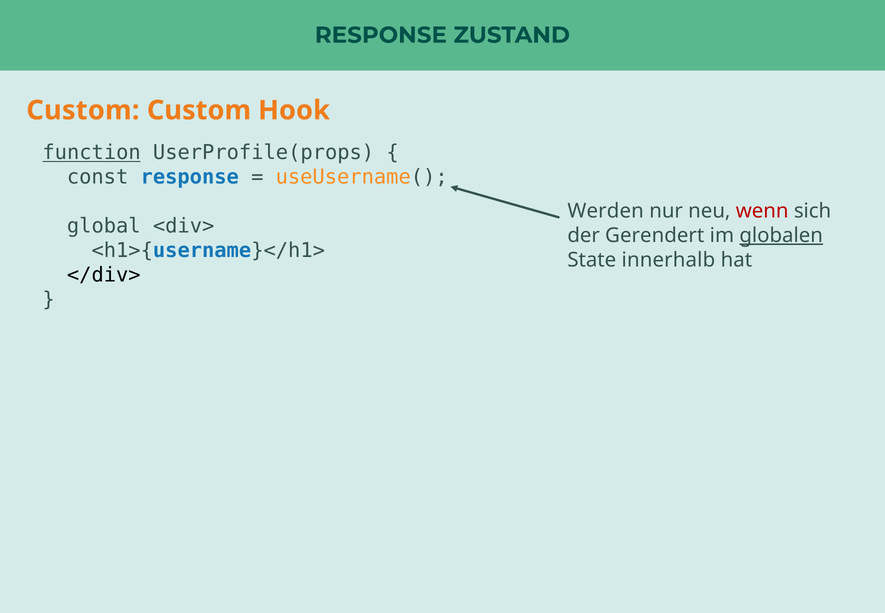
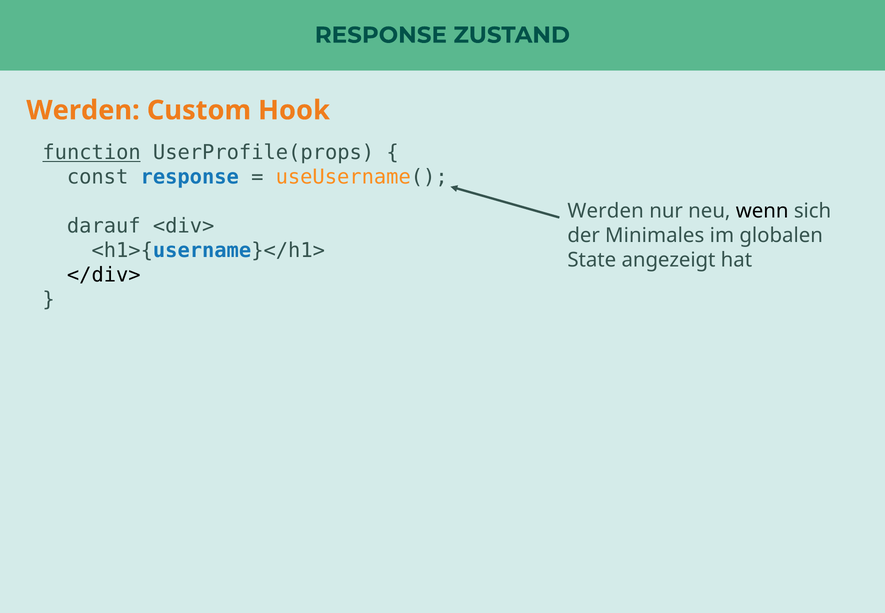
Custom at (83, 110): Custom -> Werden
wenn colour: red -> black
global: global -> darauf
Gerendert: Gerendert -> Minimales
globalen underline: present -> none
innerhalb: innerhalb -> angezeigt
